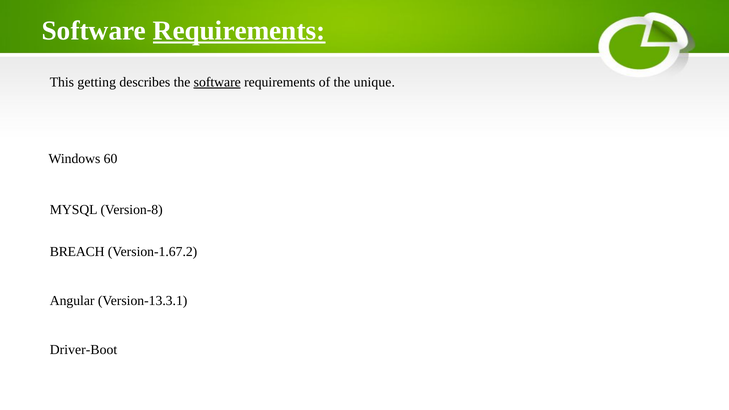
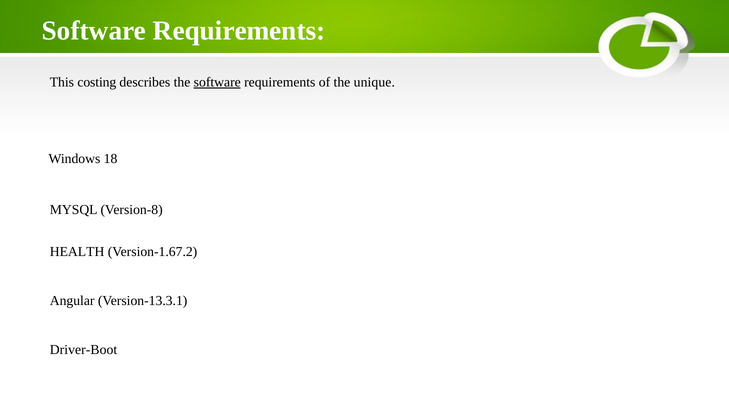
Requirements at (239, 31) underline: present -> none
getting: getting -> costing
60: 60 -> 18
BREACH: BREACH -> HEALTH
